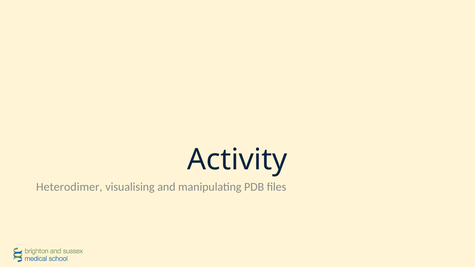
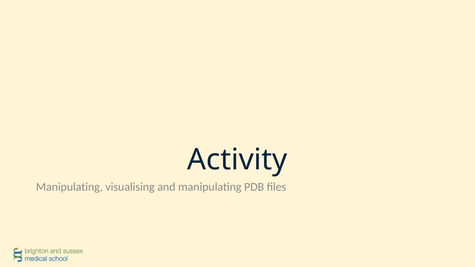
Heterodimer at (69, 187): Heterodimer -> Manipulating
